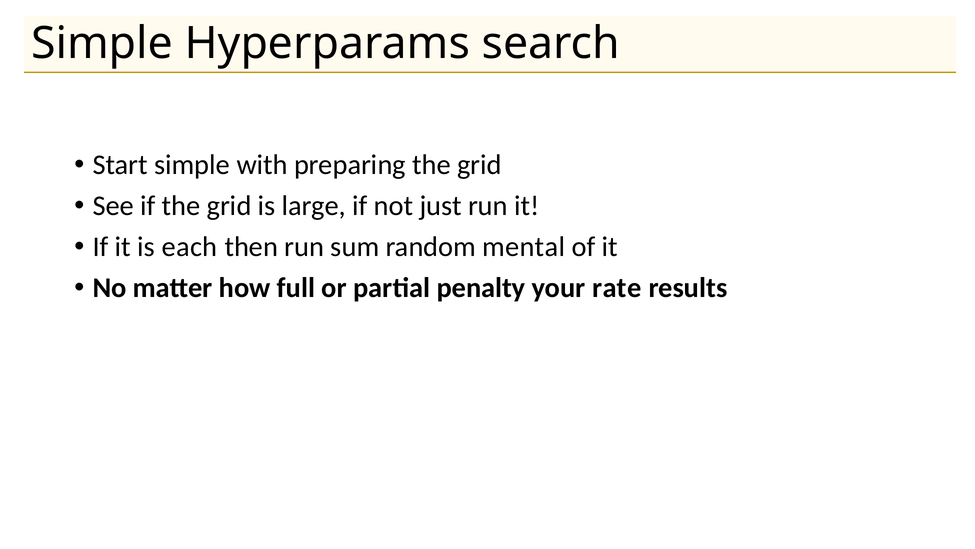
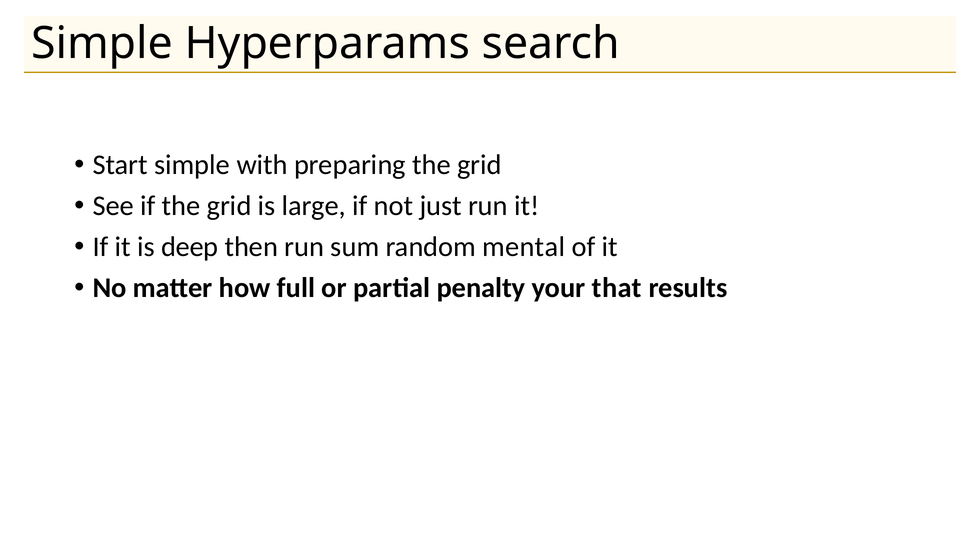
each: each -> deep
rate: rate -> that
